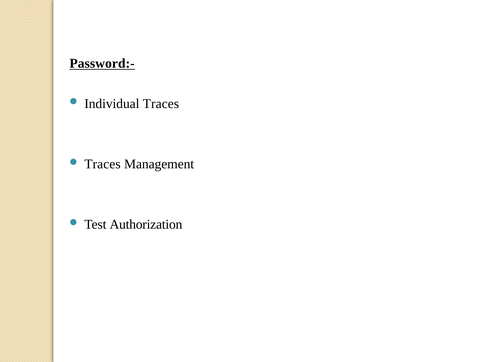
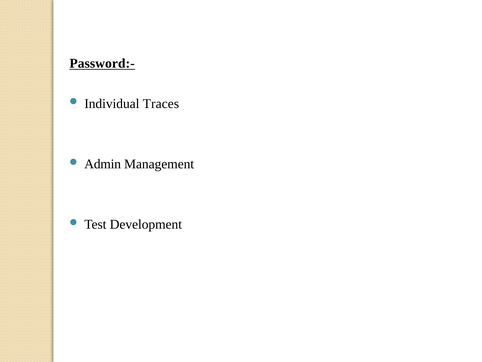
Traces at (102, 164): Traces -> Admin
Authorization: Authorization -> Development
